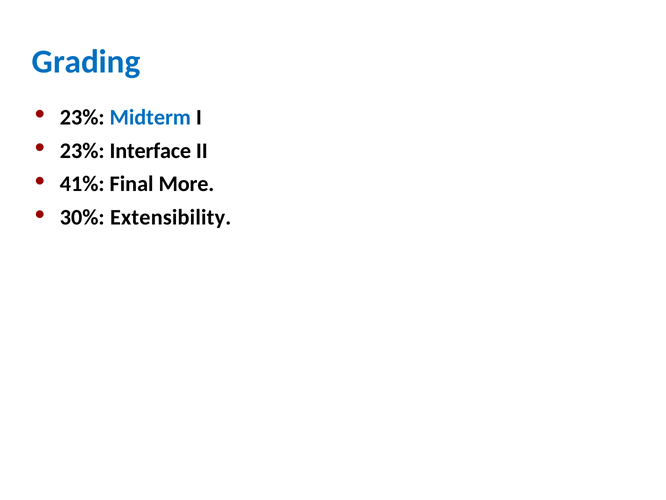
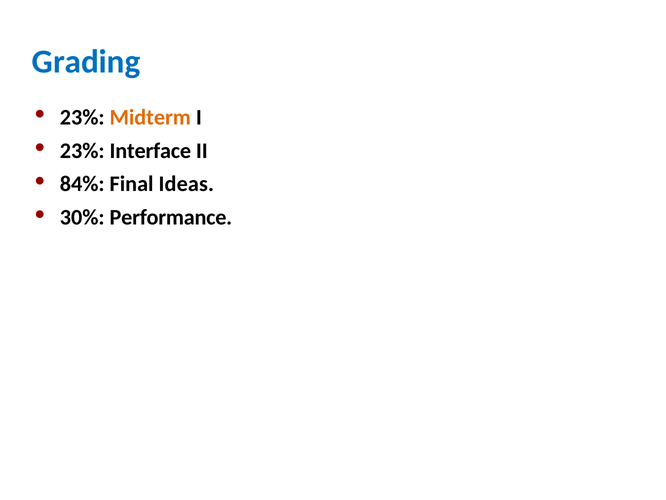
Midterm colour: blue -> orange
41%: 41% -> 84%
More: More -> Ideas
Extensibility: Extensibility -> Performance
